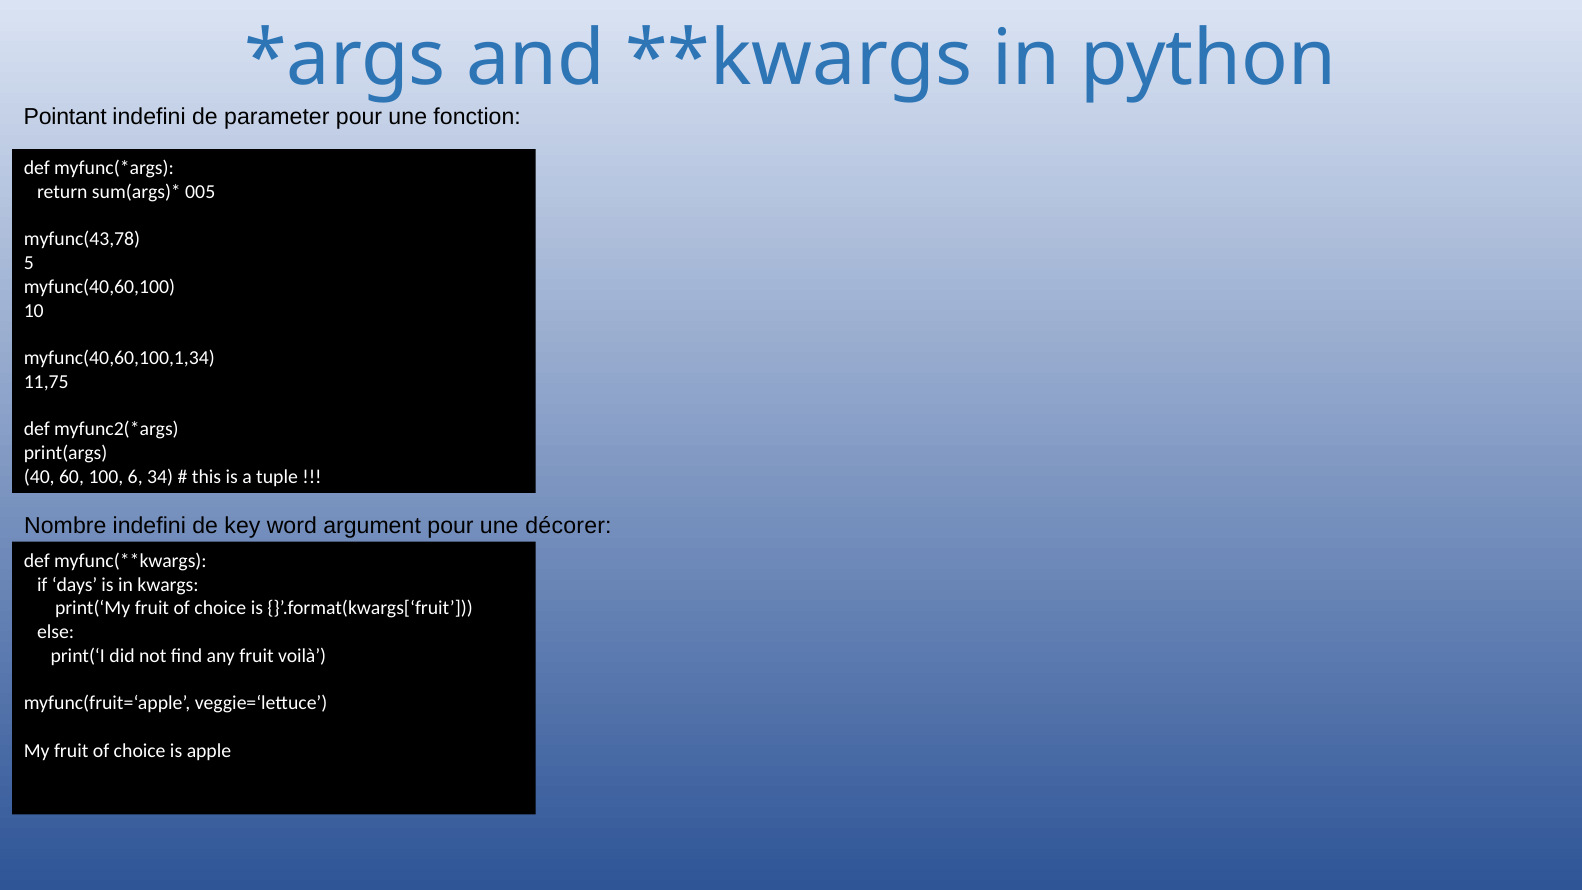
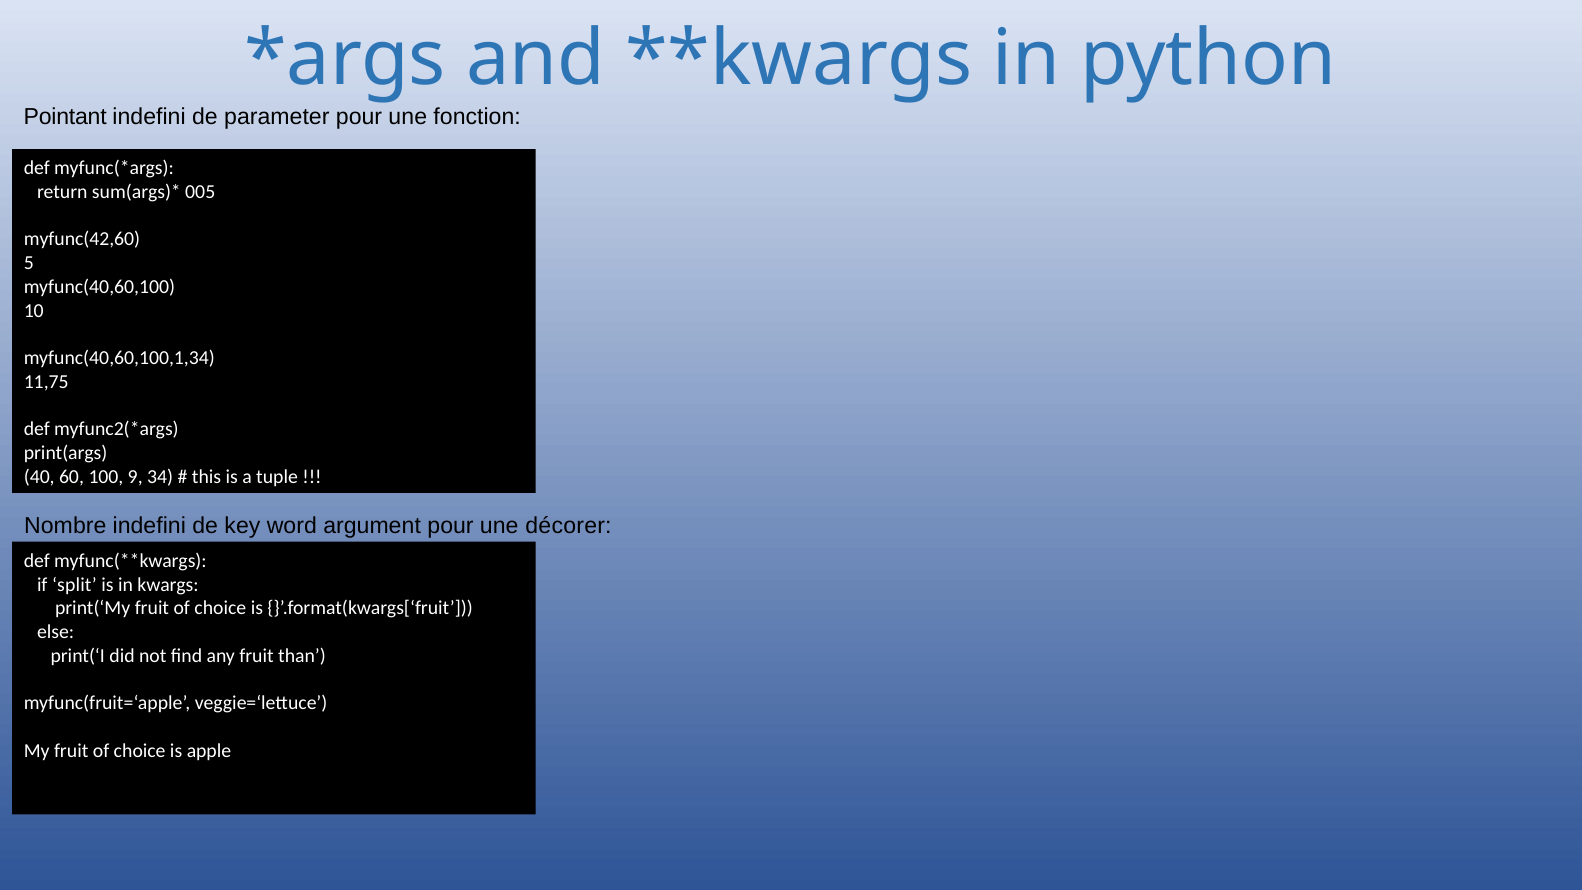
myfunc(43,78: myfunc(43,78 -> myfunc(42,60
6: 6 -> 9
days: days -> split
voilà: voilà -> than
